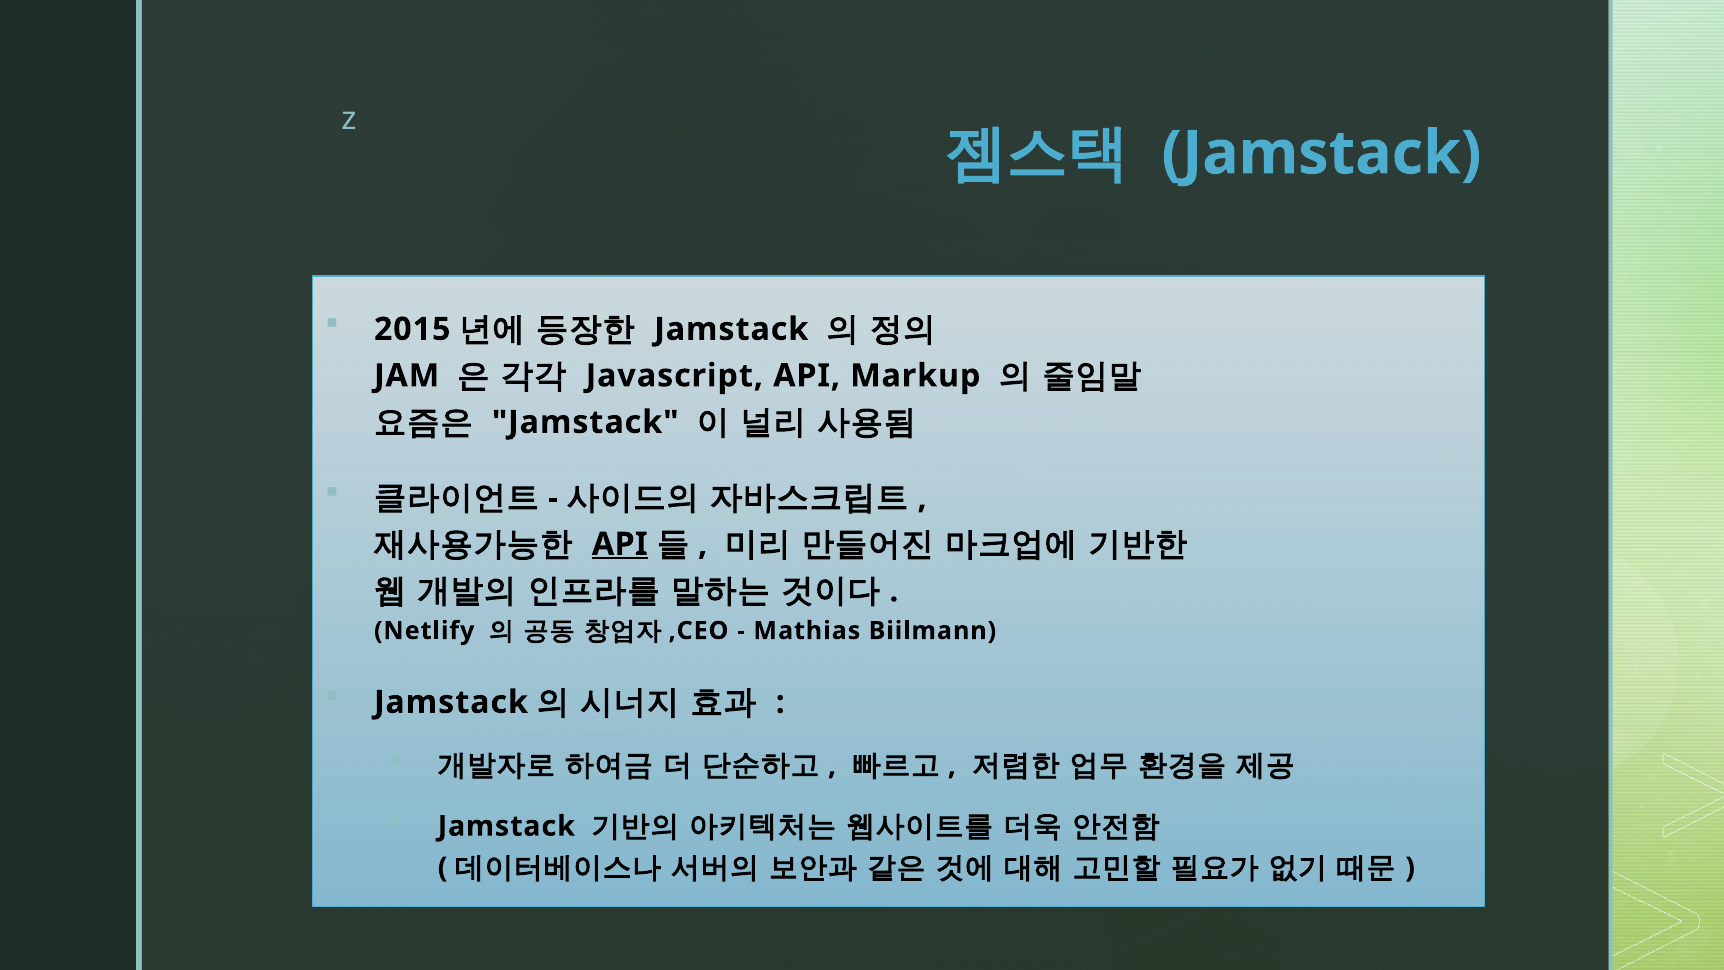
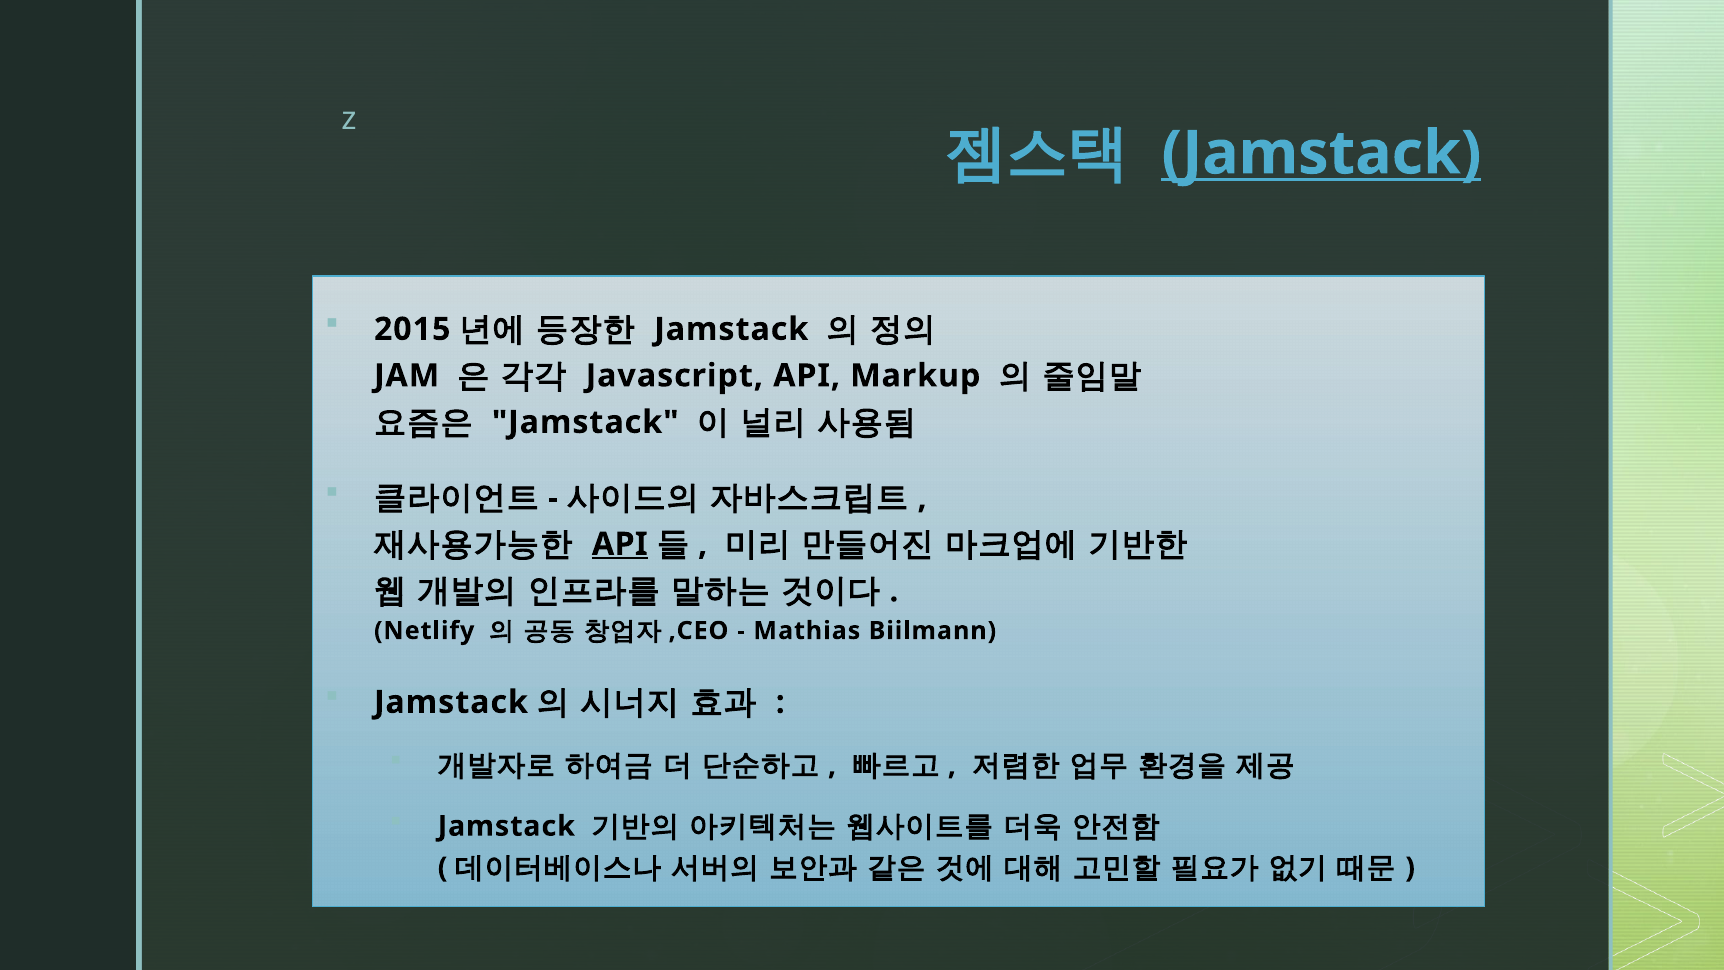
Jamstack at (1321, 153) underline: none -> present
